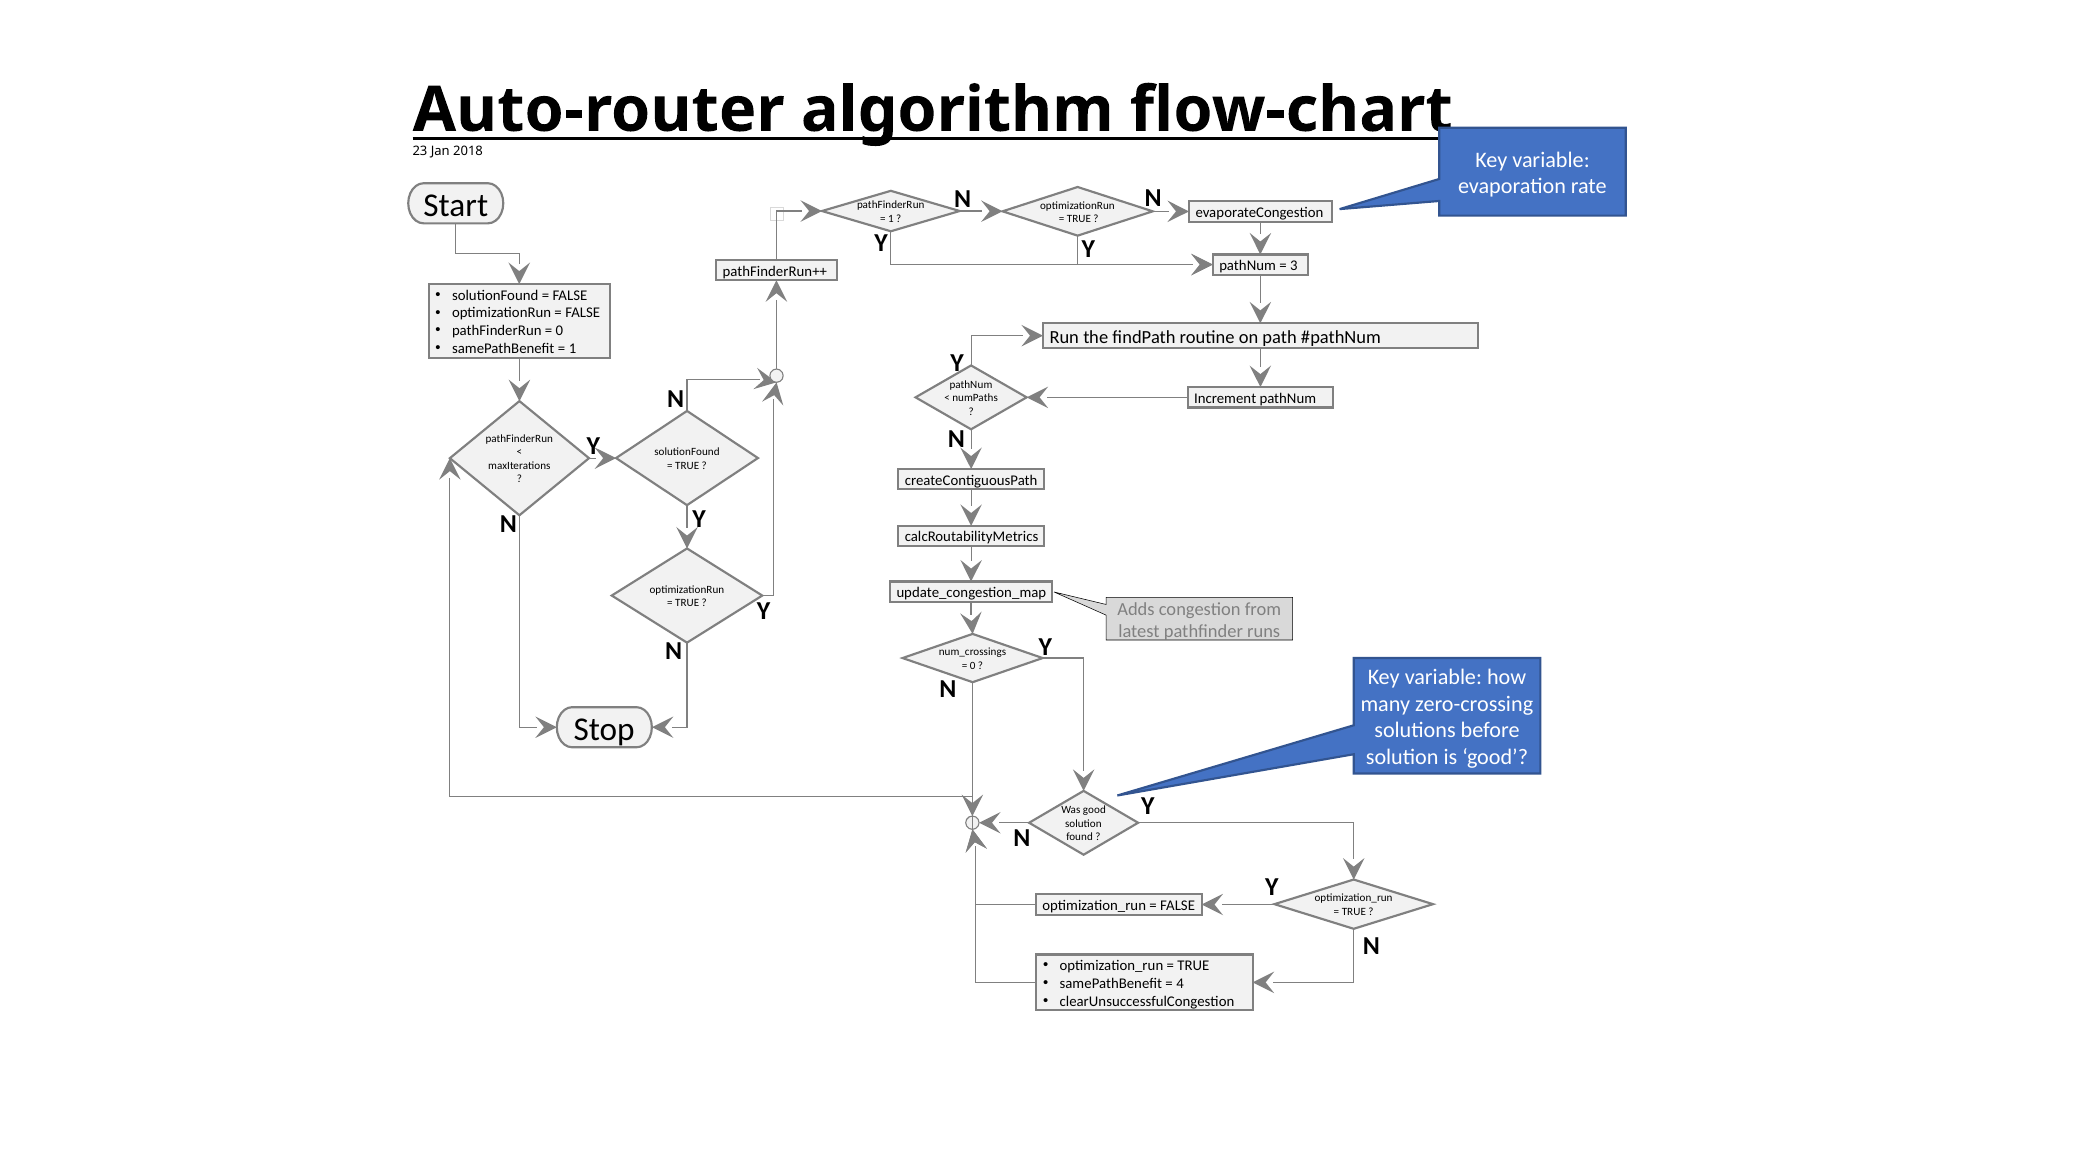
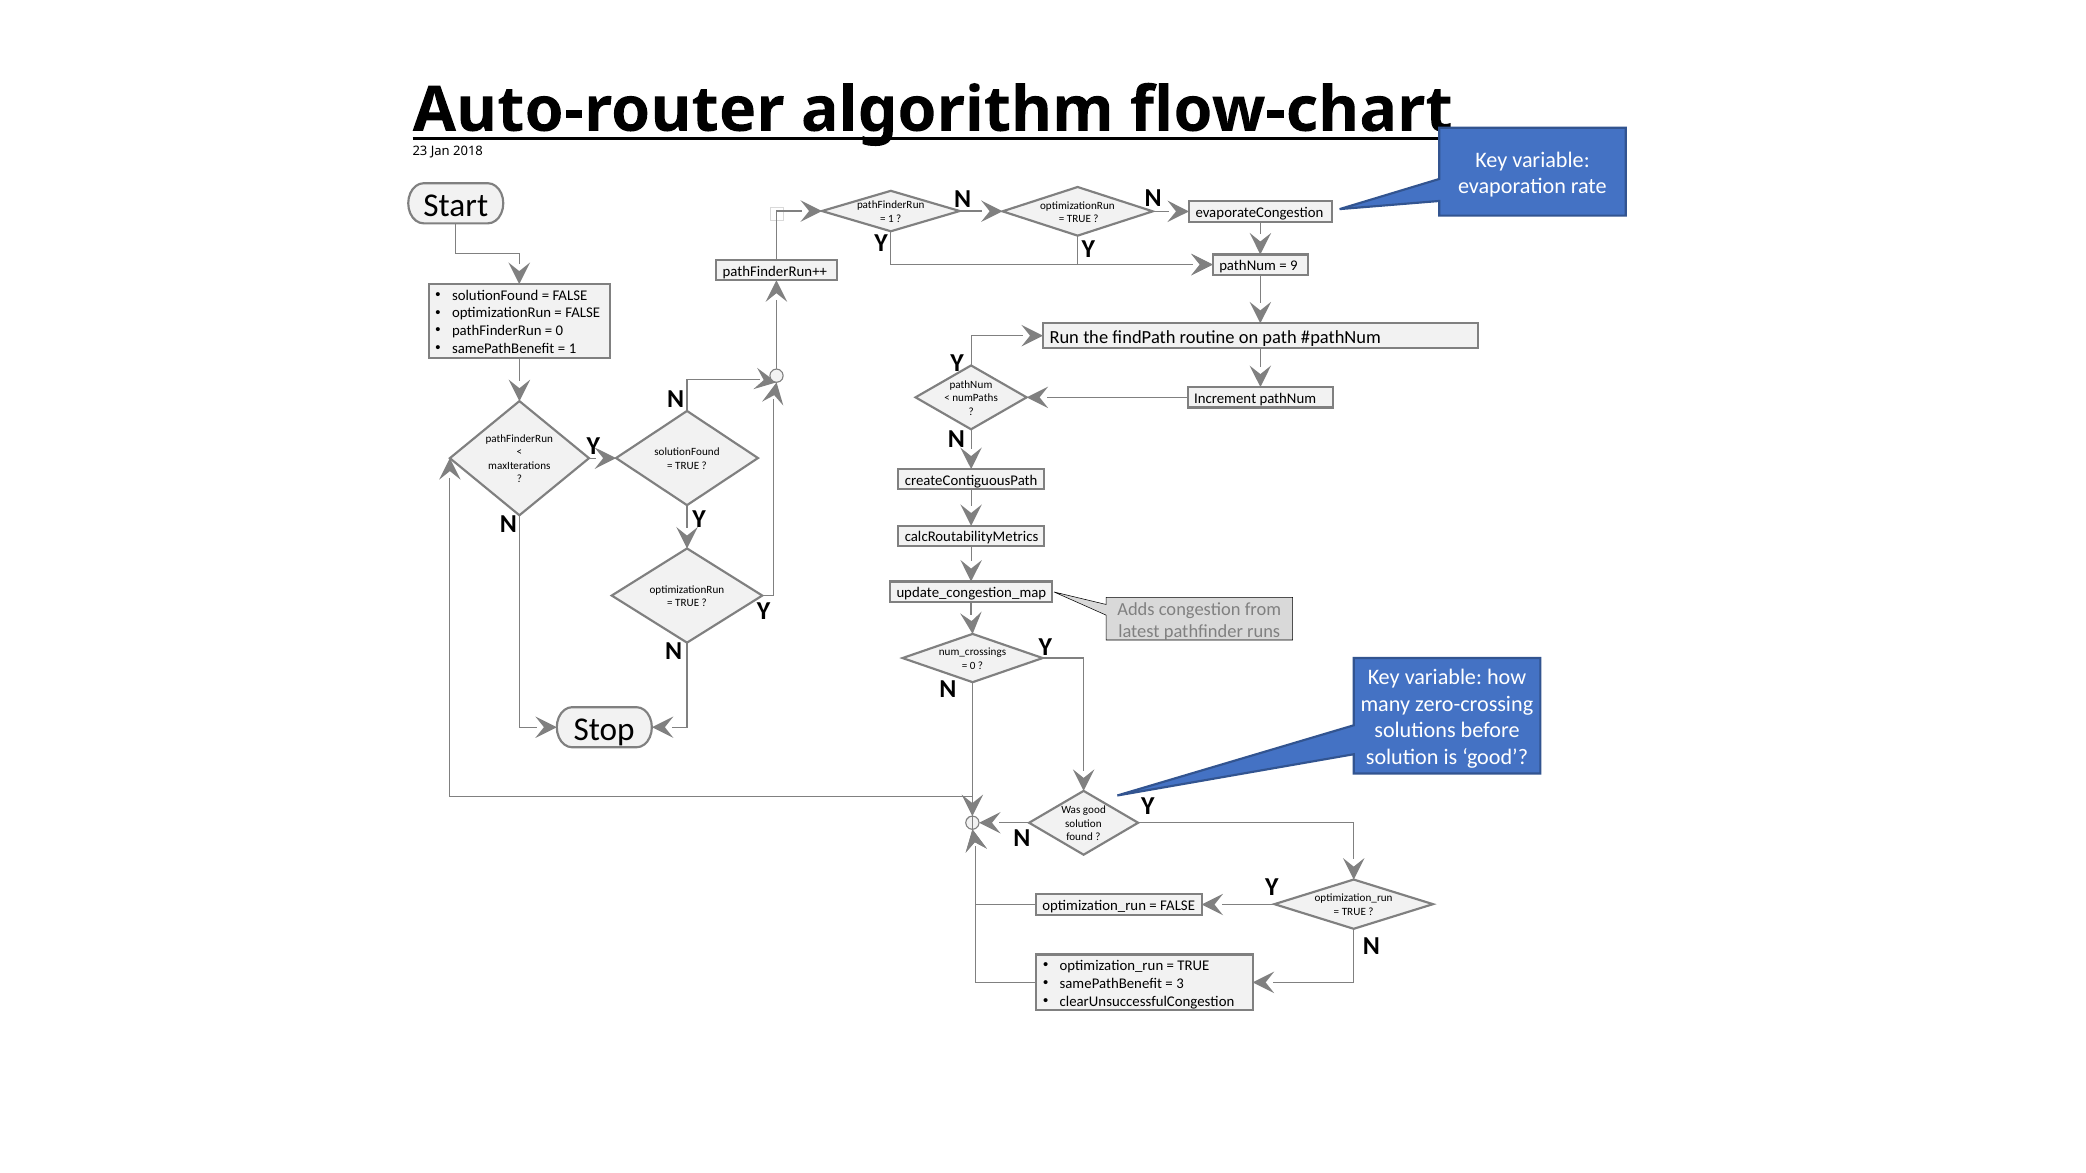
3: 3 -> 9
4: 4 -> 3
